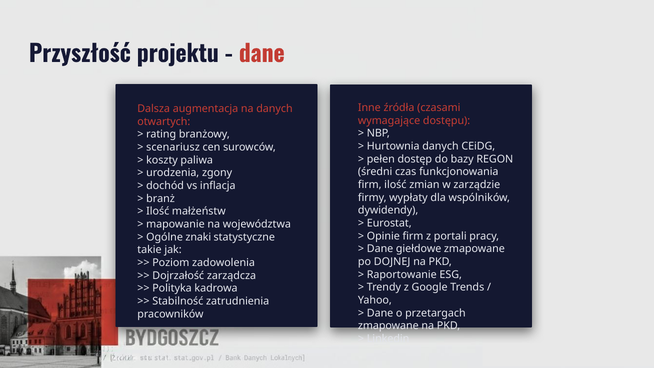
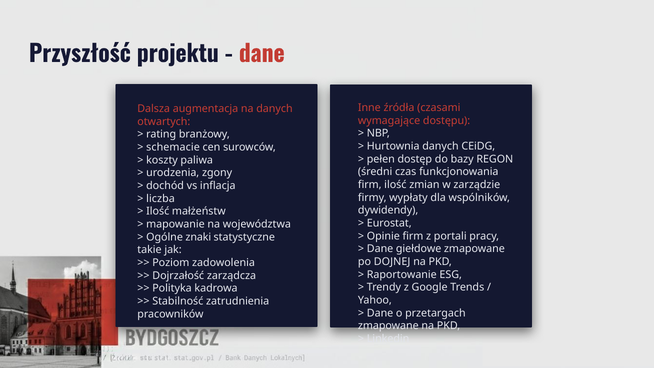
scenariusz: scenariusz -> schemacie
branż: branż -> liczba
